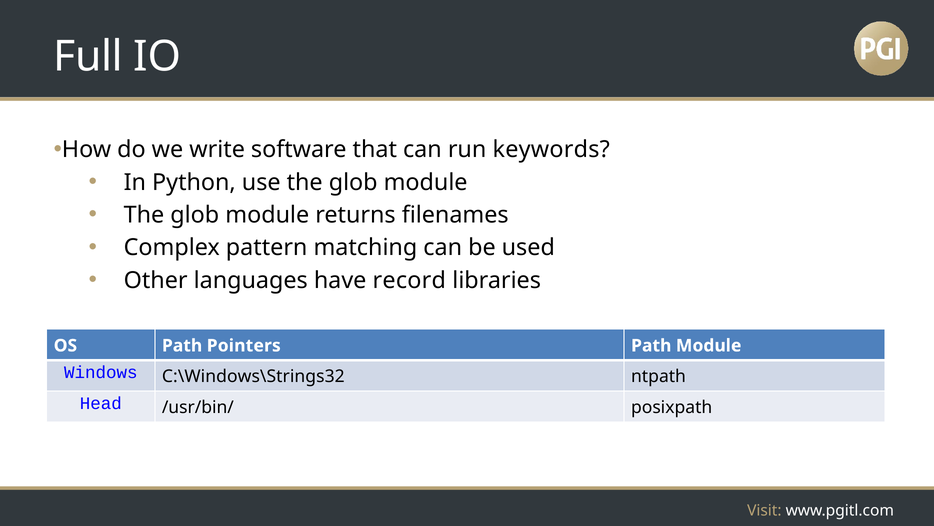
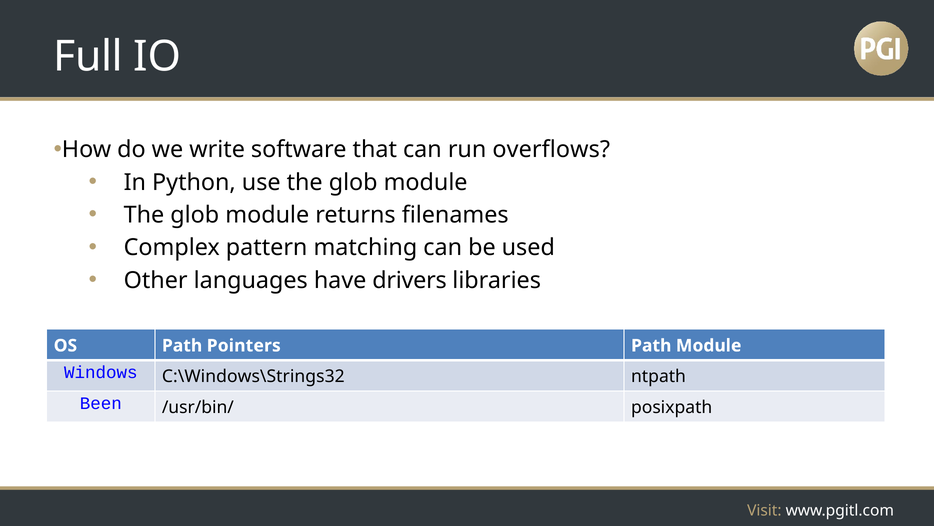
keywords: keywords -> overflows
record: record -> drivers
Head: Head -> Been
